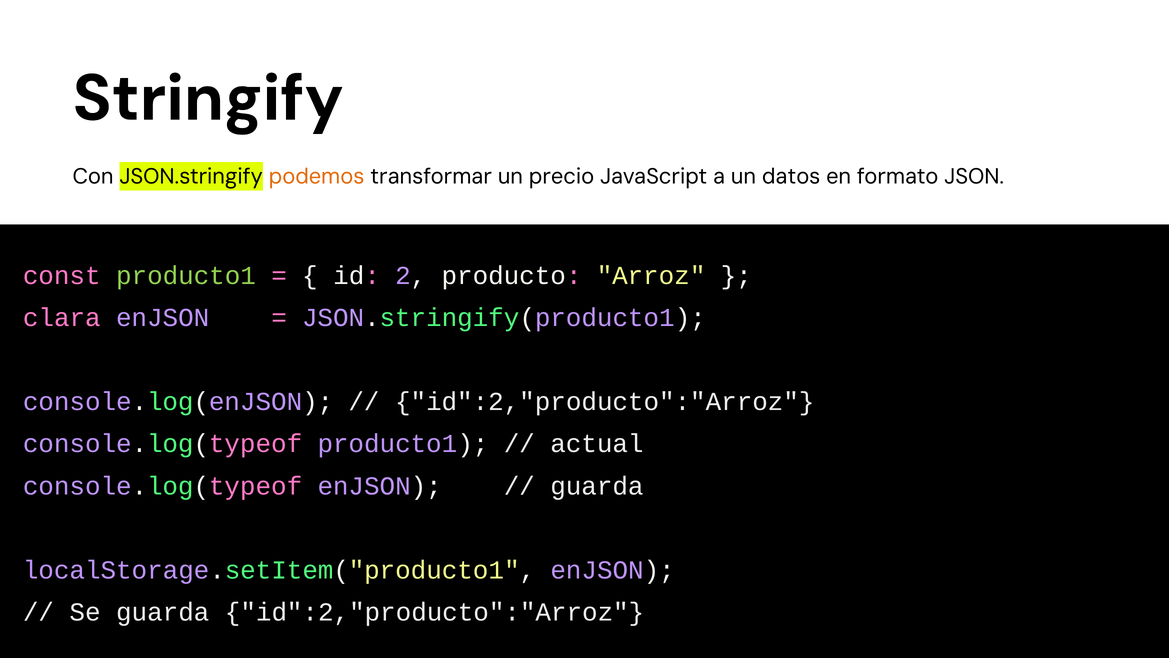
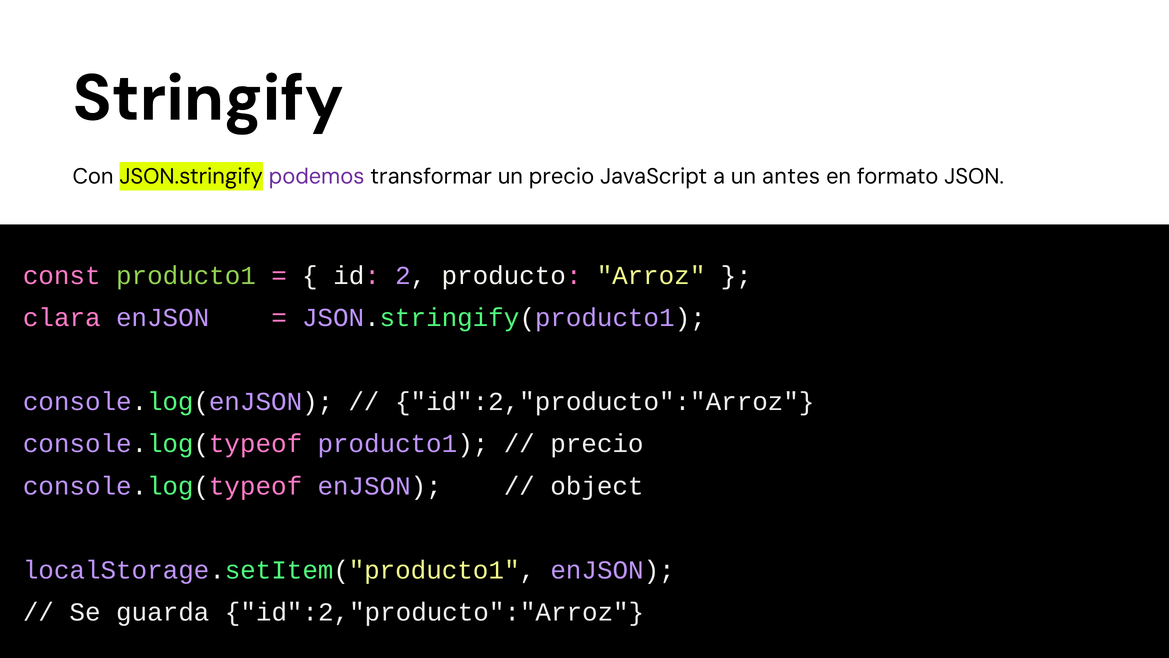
podemos colour: orange -> purple
datos: datos -> antes
actual at (597, 444): actual -> precio
guarda at (597, 486): guarda -> object
